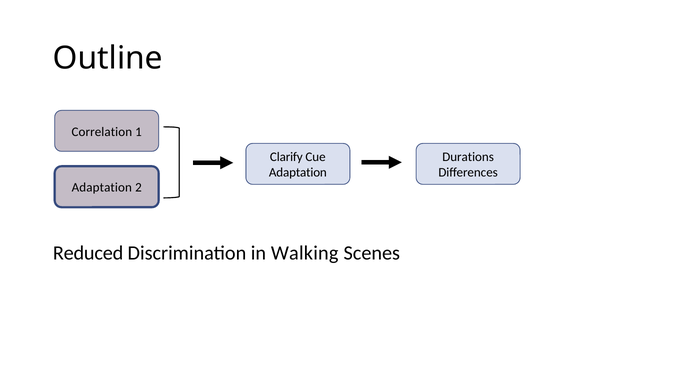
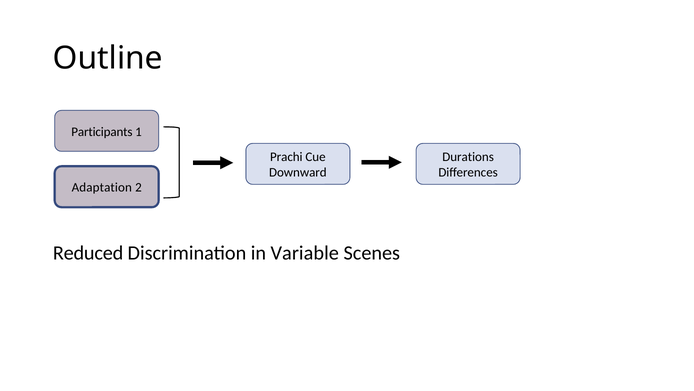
Correlation: Correlation -> Participants
Clarify: Clarify -> Prachi
Adaptation at (298, 172): Adaptation -> Downward
Walking: Walking -> Variable
